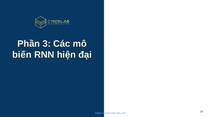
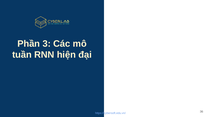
biến: biến -> tuần
